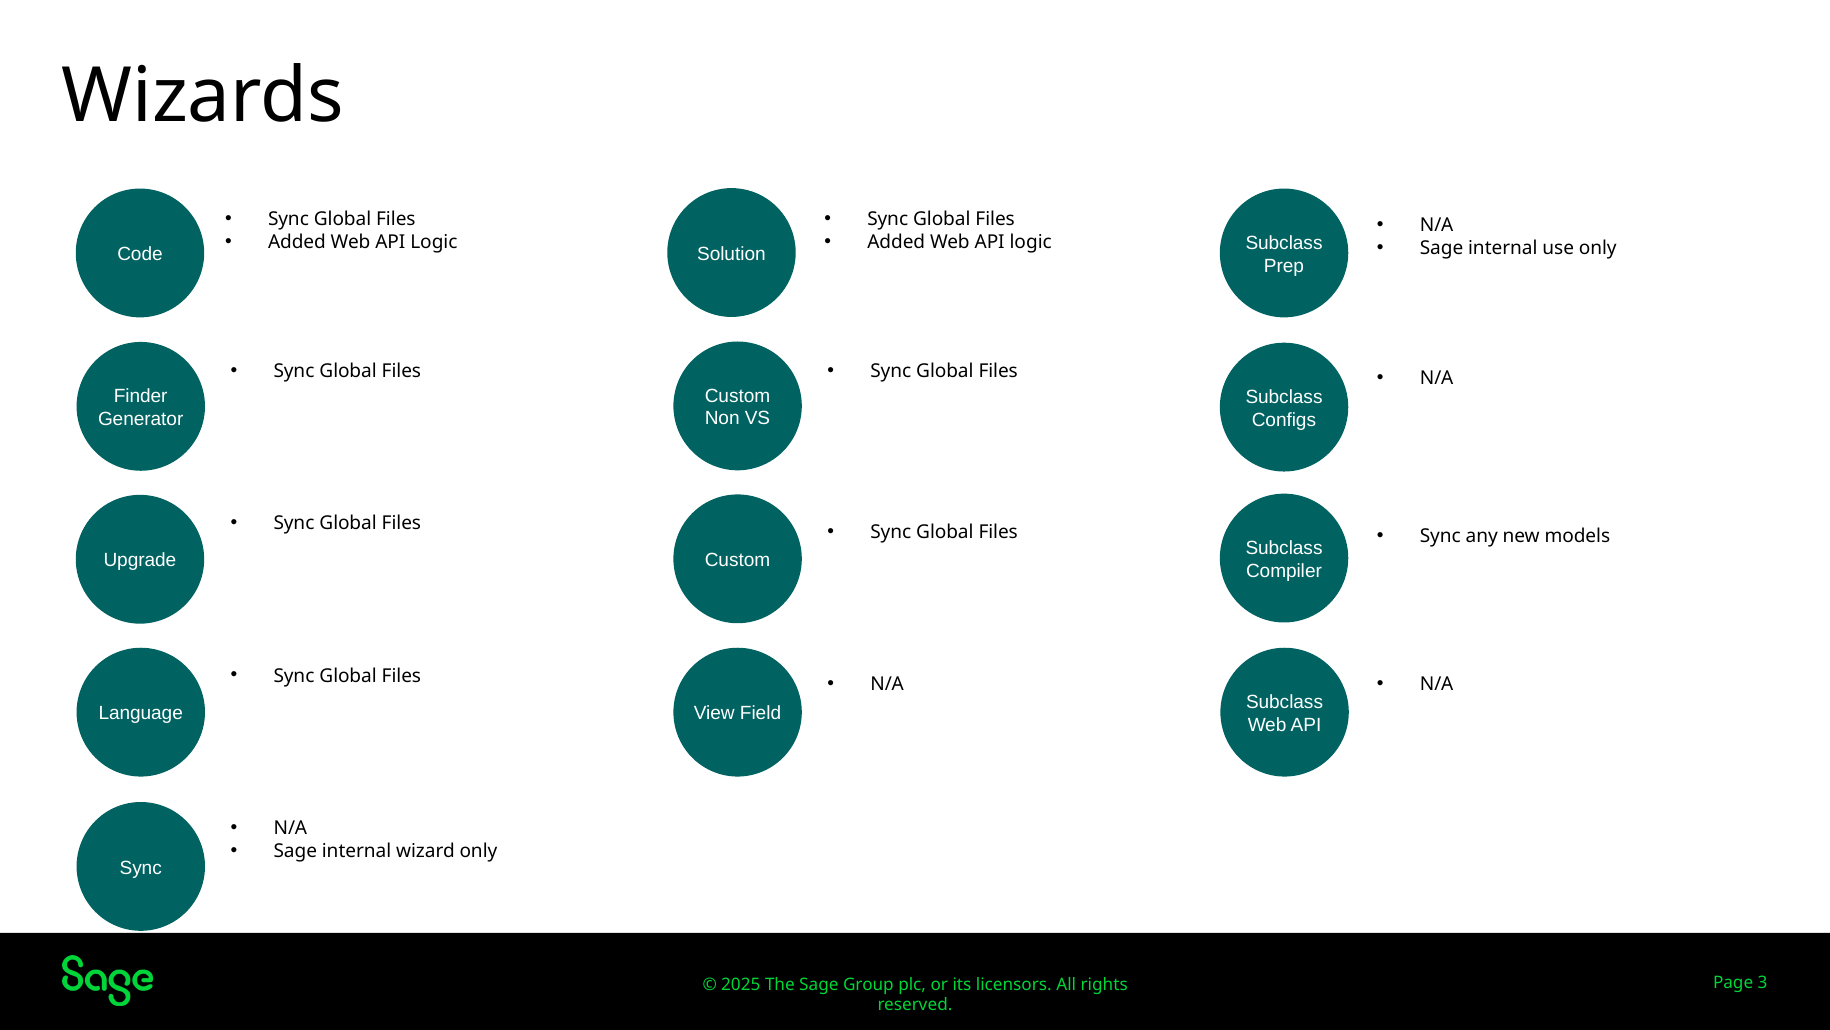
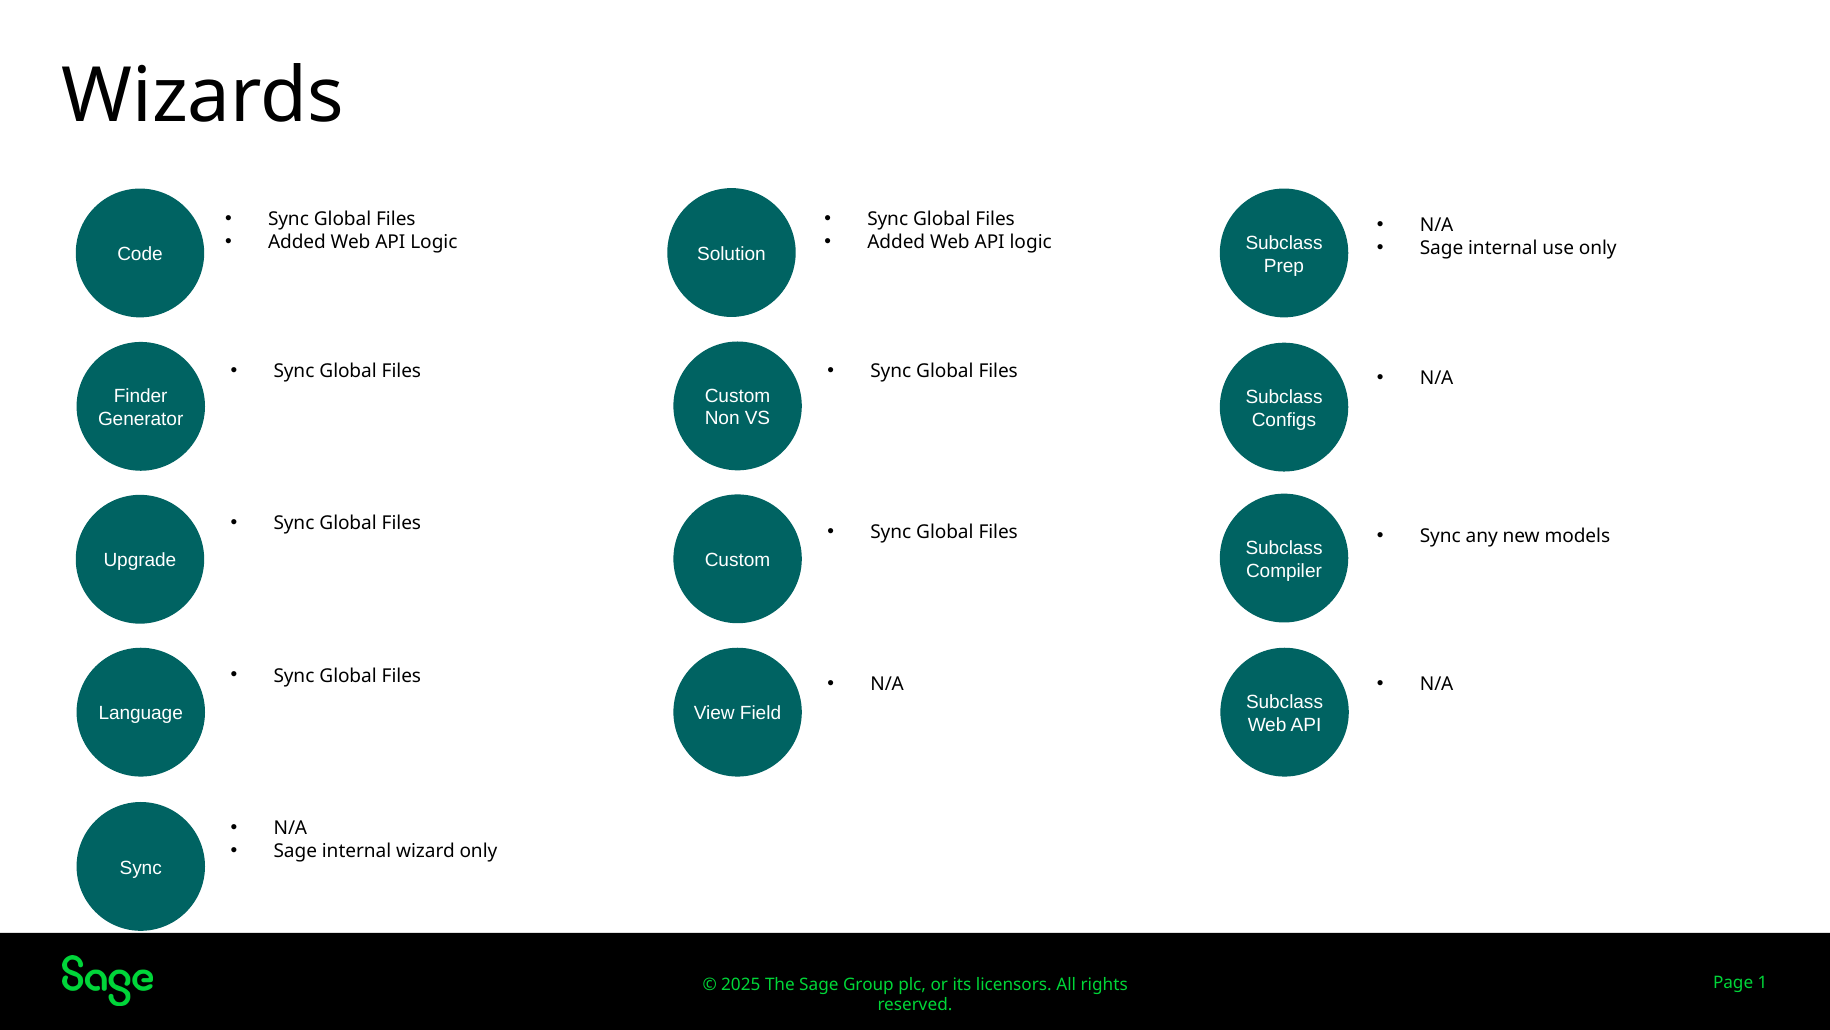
3: 3 -> 1
